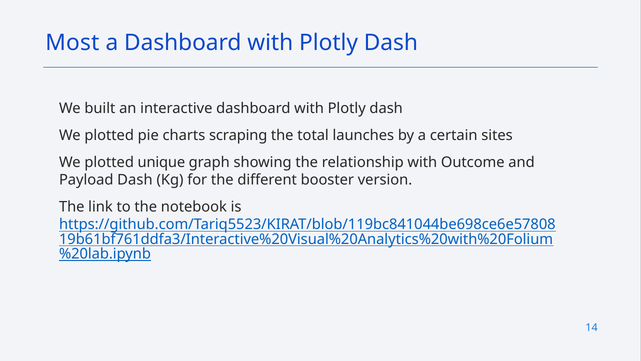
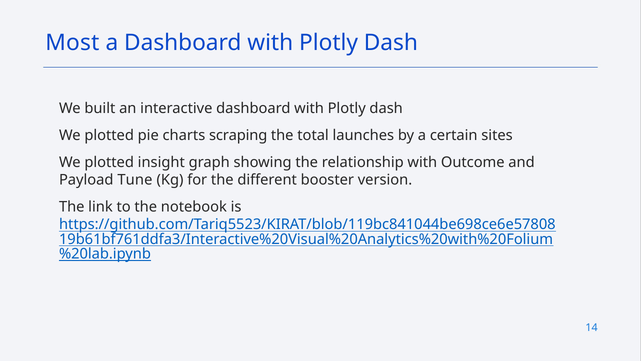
unique: unique -> insight
Payload Dash: Dash -> Tune
